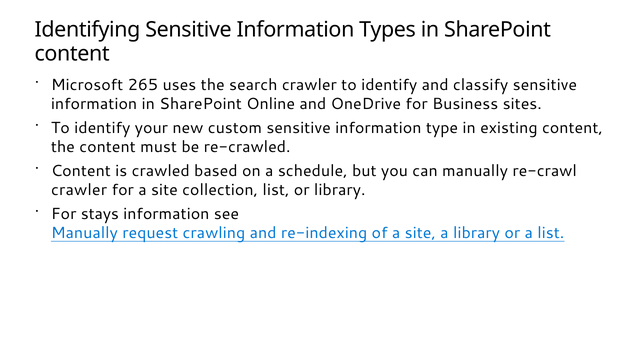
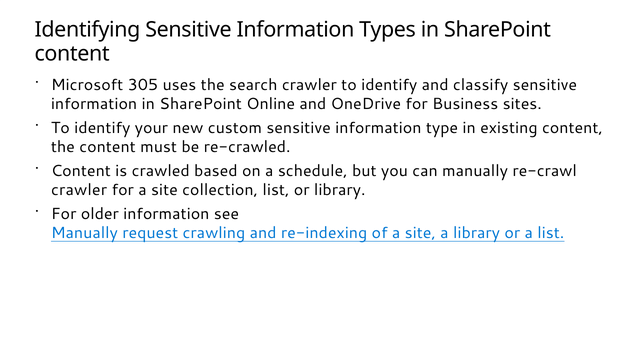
265: 265 -> 305
stays: stays -> older
